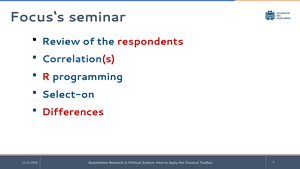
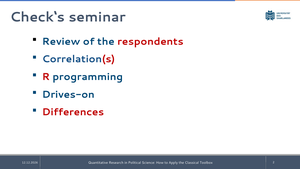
Focus‘s: Focus‘s -> Check‘s
Select-on: Select-on -> Drives-on
